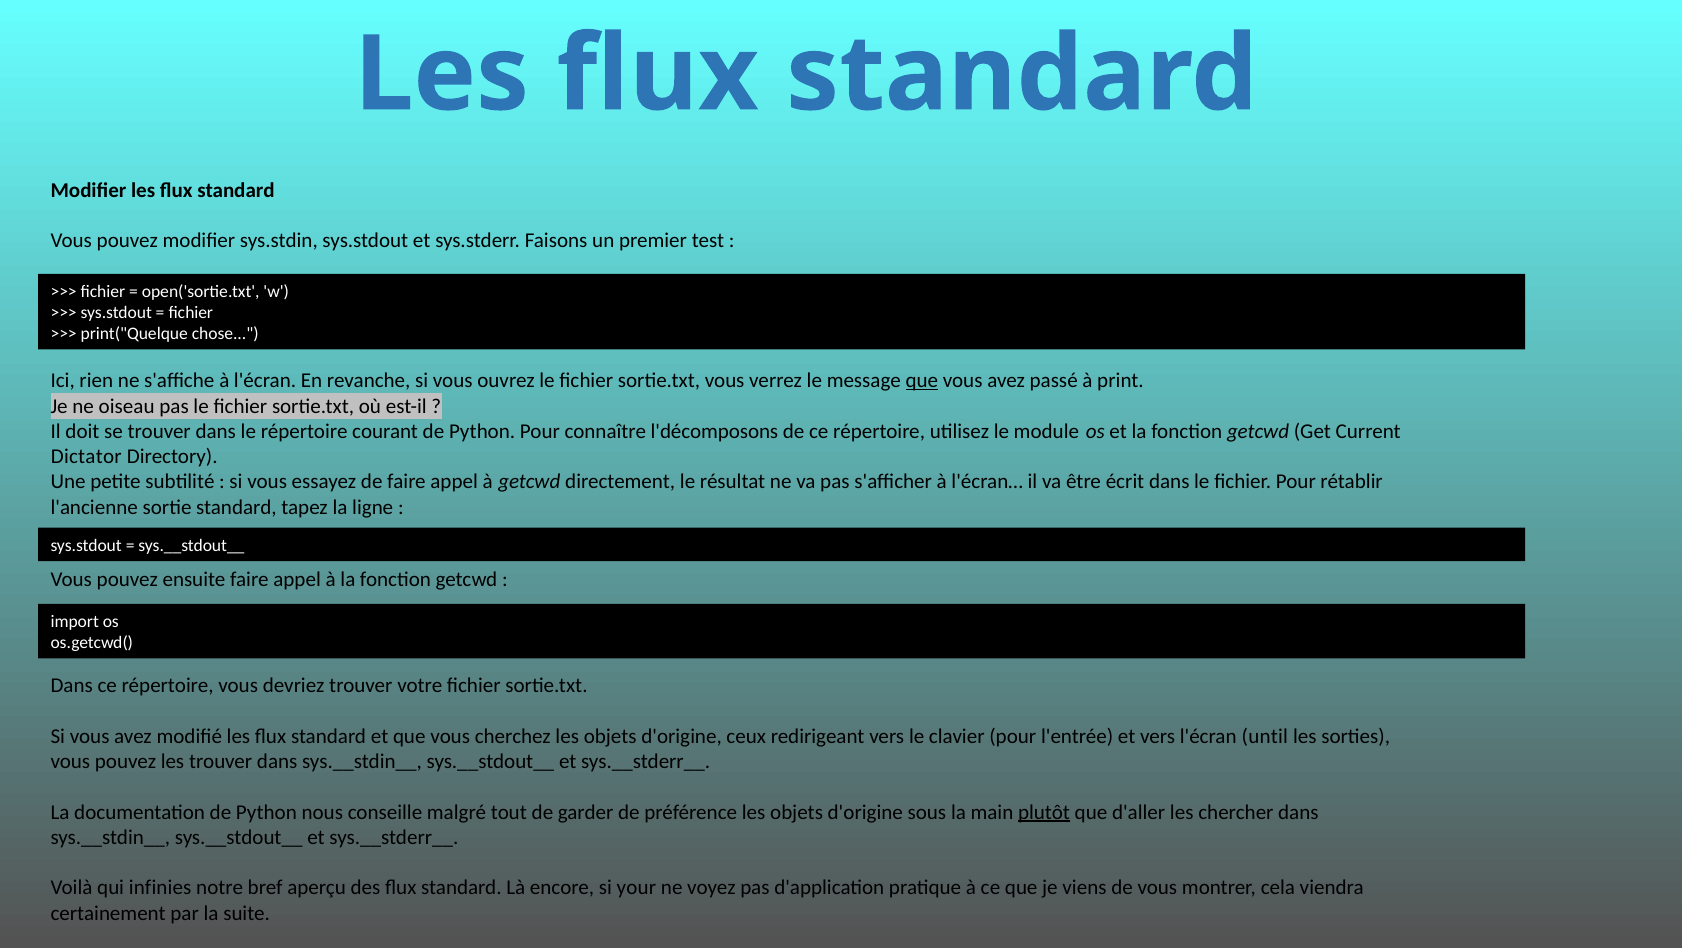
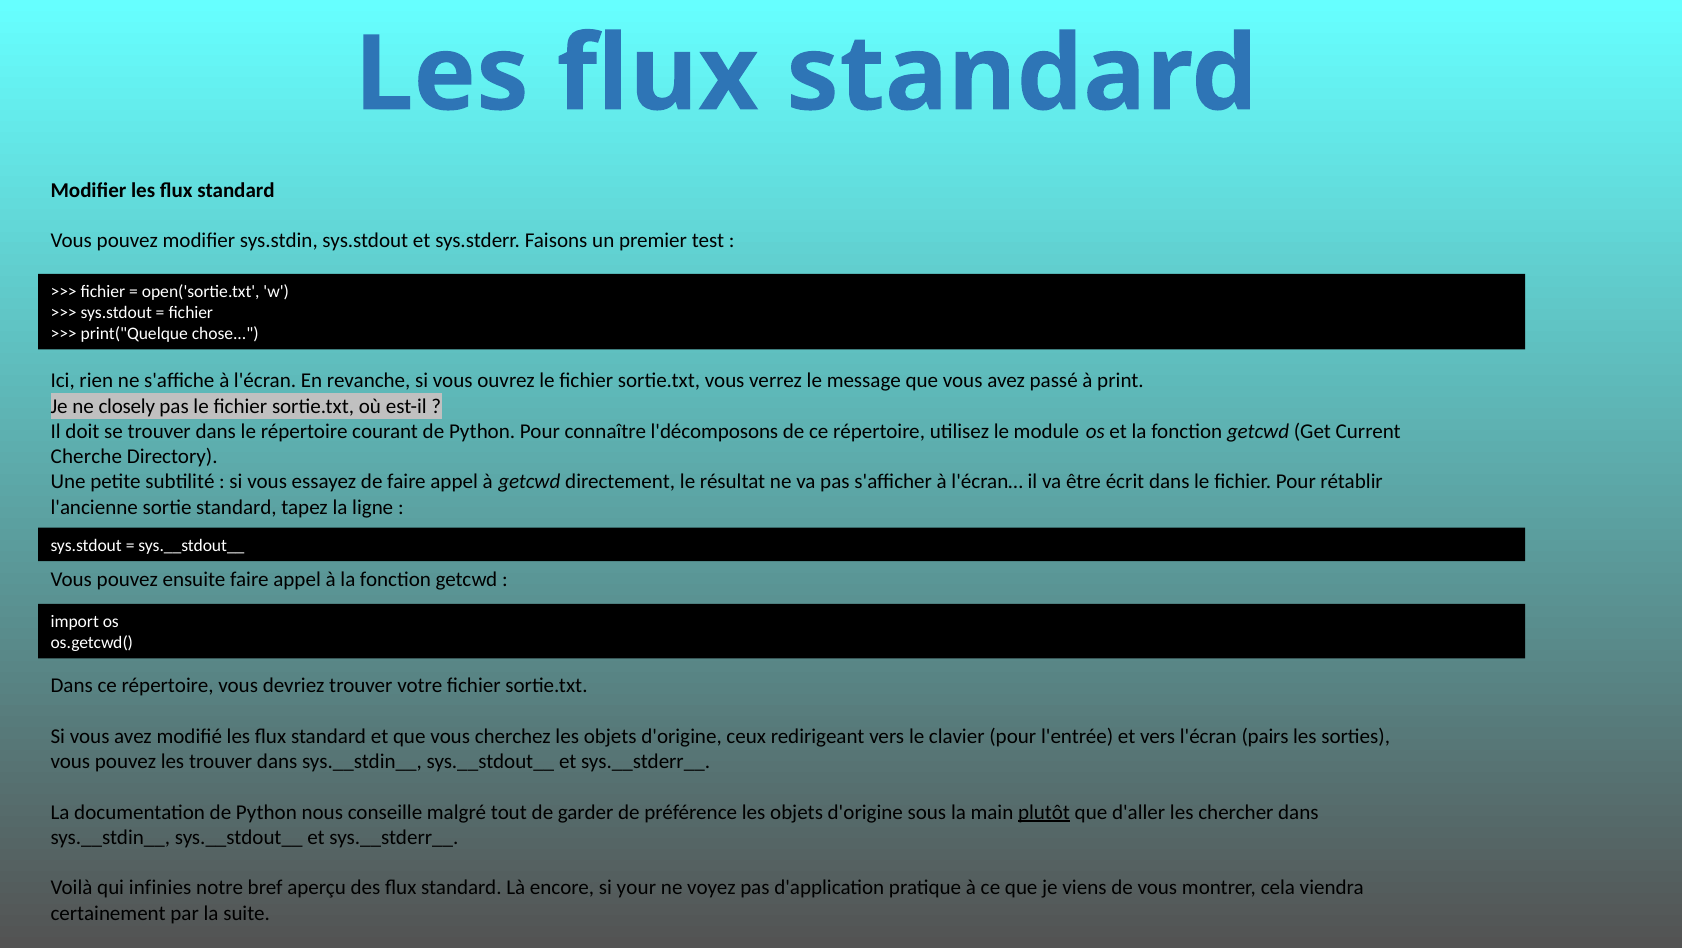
que at (922, 381) underline: present -> none
oiseau: oiseau -> closely
Dictator: Dictator -> Cherche
until: until -> pairs
